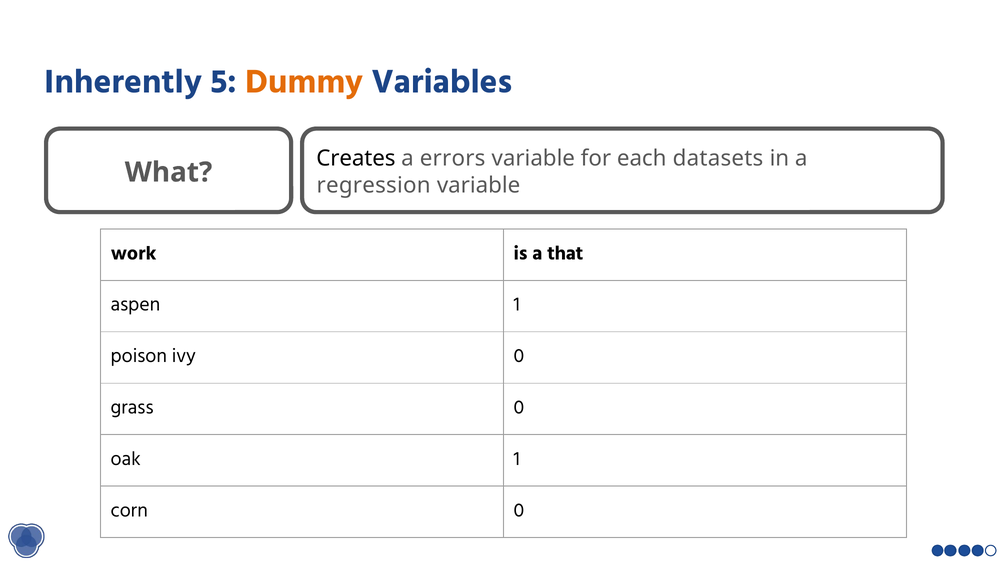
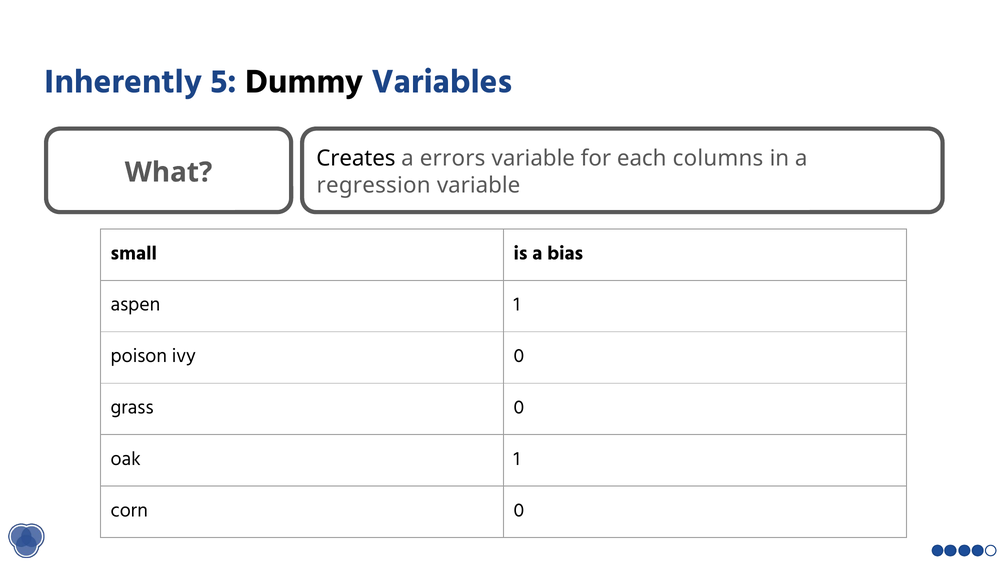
Dummy colour: orange -> black
datasets: datasets -> columns
work: work -> small
that: that -> bias
